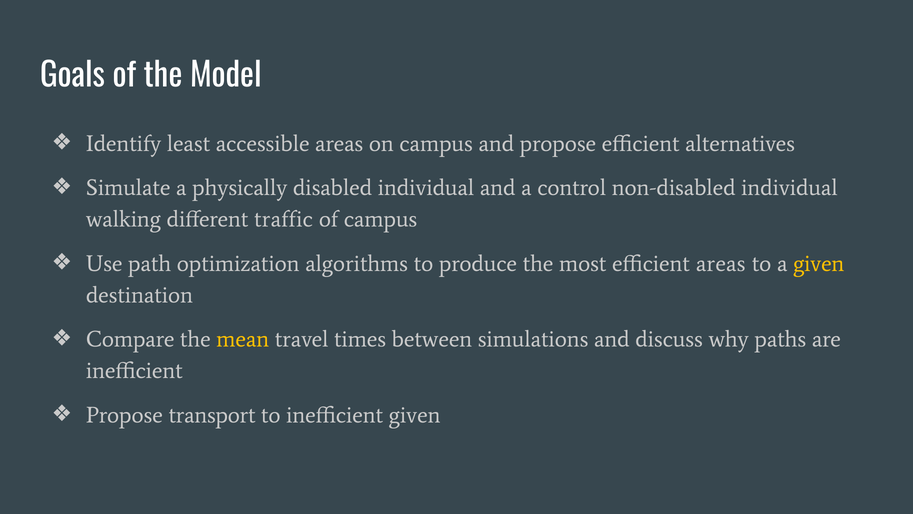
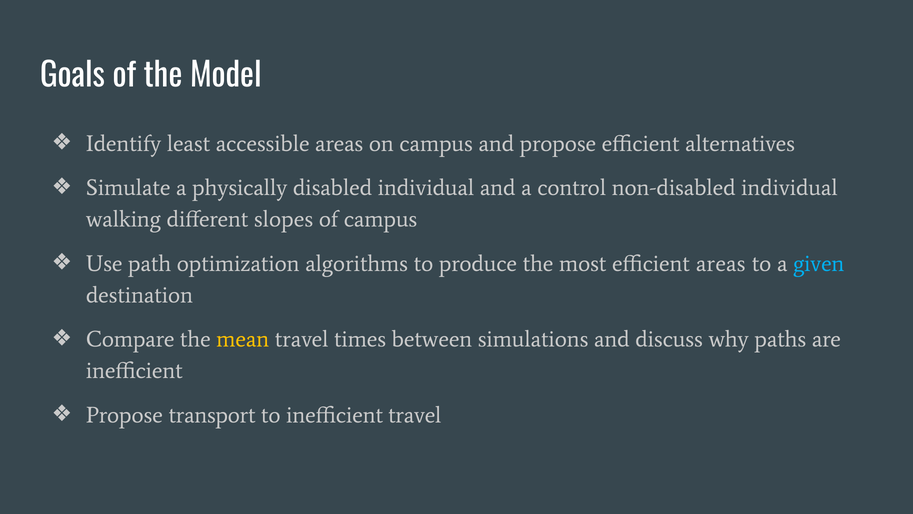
traffic: traffic -> slopes
given at (819, 263) colour: yellow -> light blue
inefficient given: given -> travel
